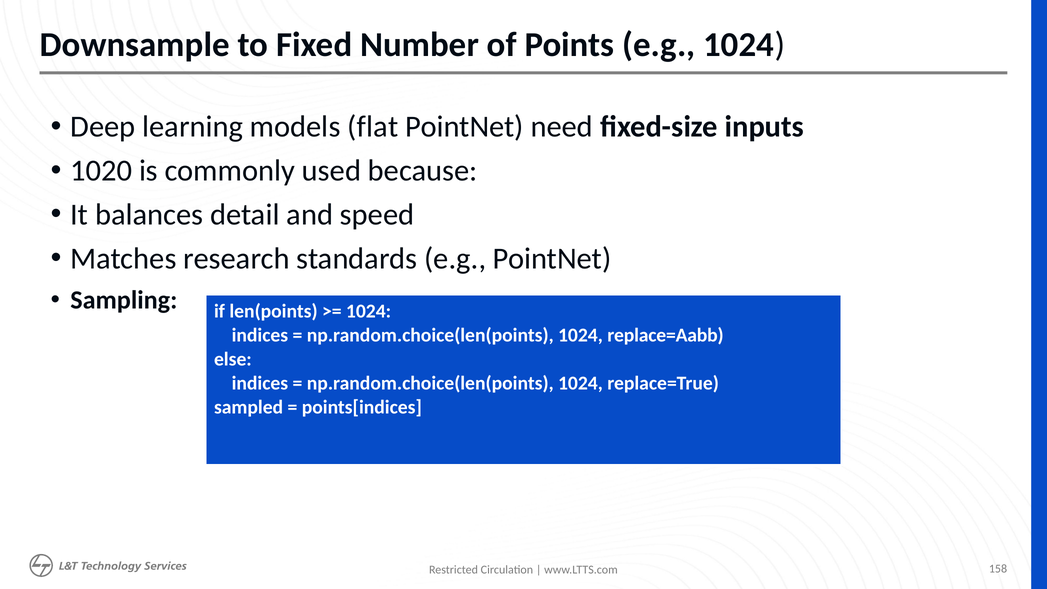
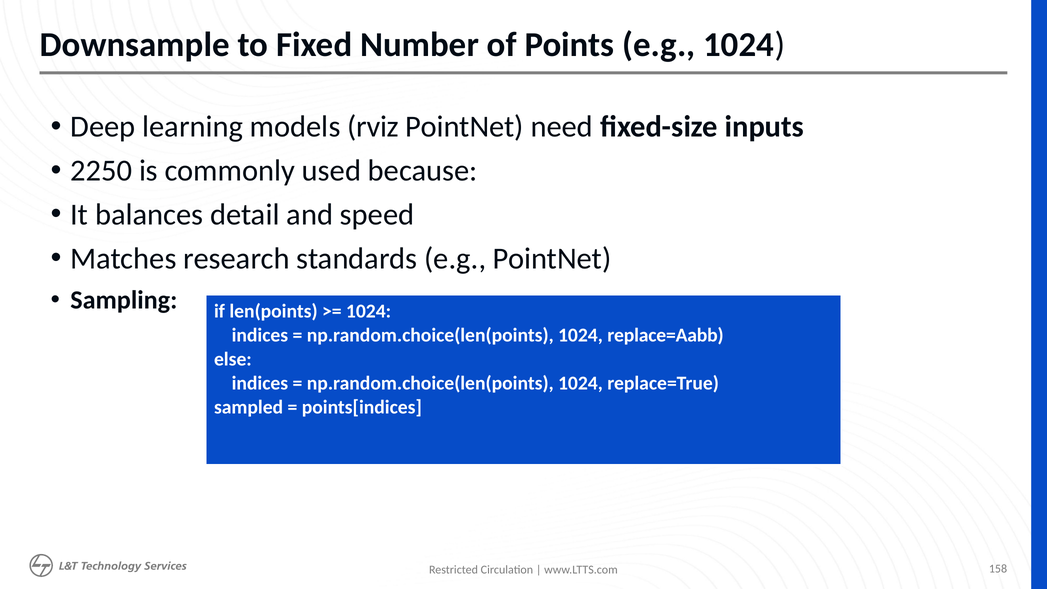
flat: flat -> rviz
1020: 1020 -> 2250
